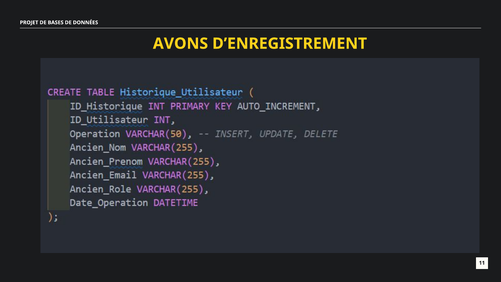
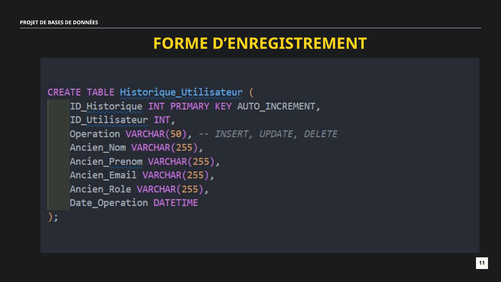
AVONS: AVONS -> FORME
